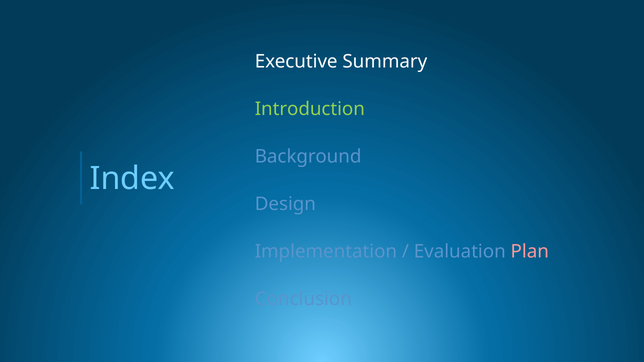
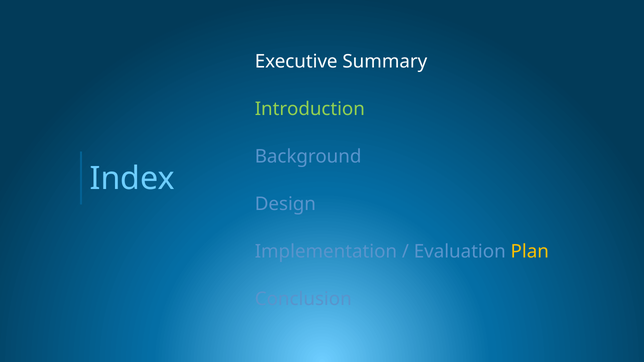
Plan colour: pink -> yellow
